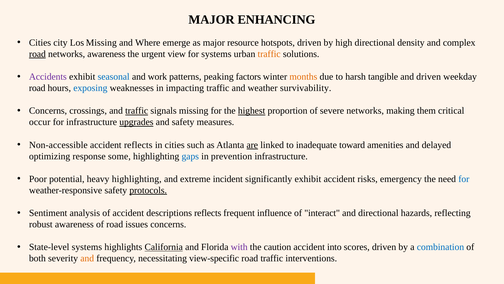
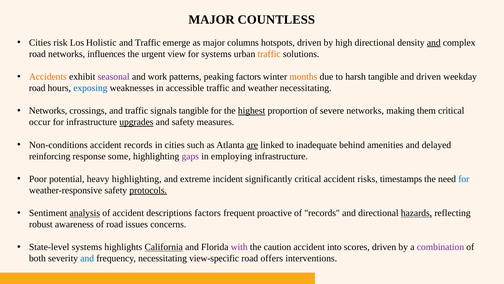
ENHANCING: ENHANCING -> COUNTLESS
city: city -> risk
Los Missing: Missing -> Holistic
Where at (148, 43): Where -> Traffic
resource: resource -> columns
and at (434, 43) underline: none -> present
road at (37, 54) underline: present -> none
networks awareness: awareness -> influences
Accidents colour: purple -> orange
seasonal colour: blue -> purple
impacting: impacting -> accessible
weather survivability: survivability -> necessitating
Concerns at (48, 111): Concerns -> Networks
traffic at (137, 111) underline: present -> none
signals missing: missing -> tangible
Non-accessible: Non-accessible -> Non-conditions
accident reflects: reflects -> records
toward: toward -> behind
optimizing: optimizing -> reinforcing
gaps colour: blue -> purple
prevention: prevention -> employing
significantly exhibit: exhibit -> critical
emergency: emergency -> timestamps
analysis underline: none -> present
descriptions reflects: reflects -> factors
influence: influence -> proactive
of interact: interact -> records
hazards underline: none -> present
combination colour: blue -> purple
and at (87, 258) colour: orange -> blue
road traffic: traffic -> offers
